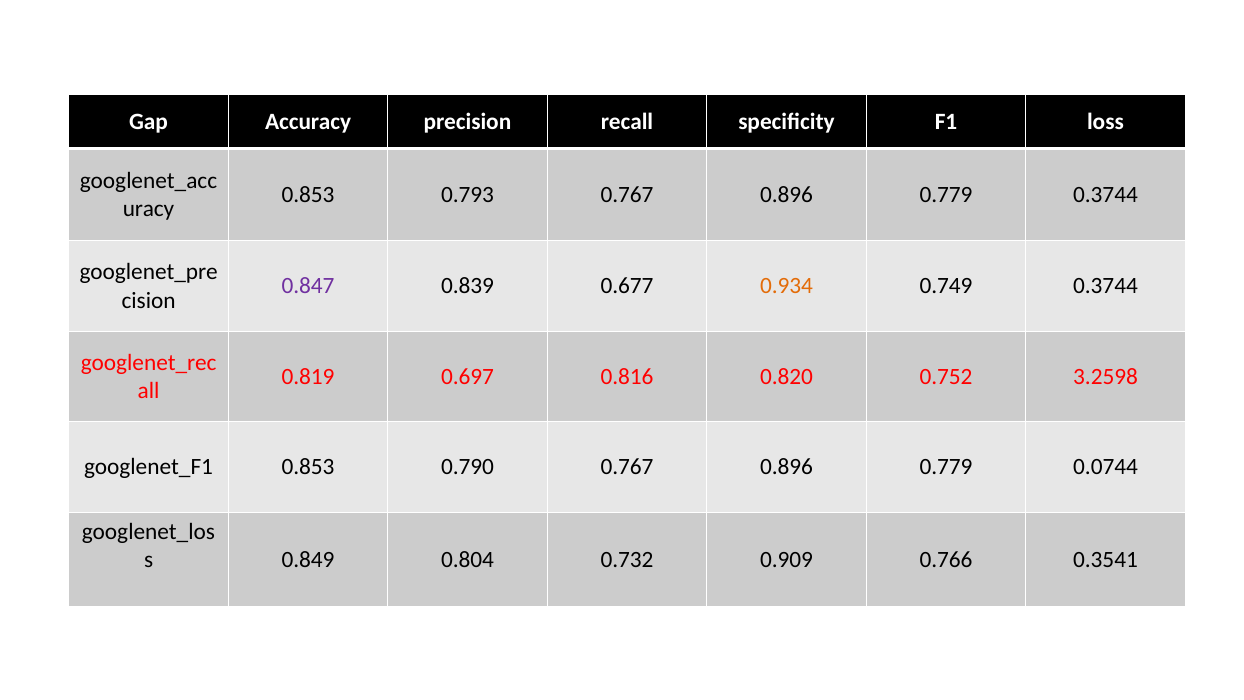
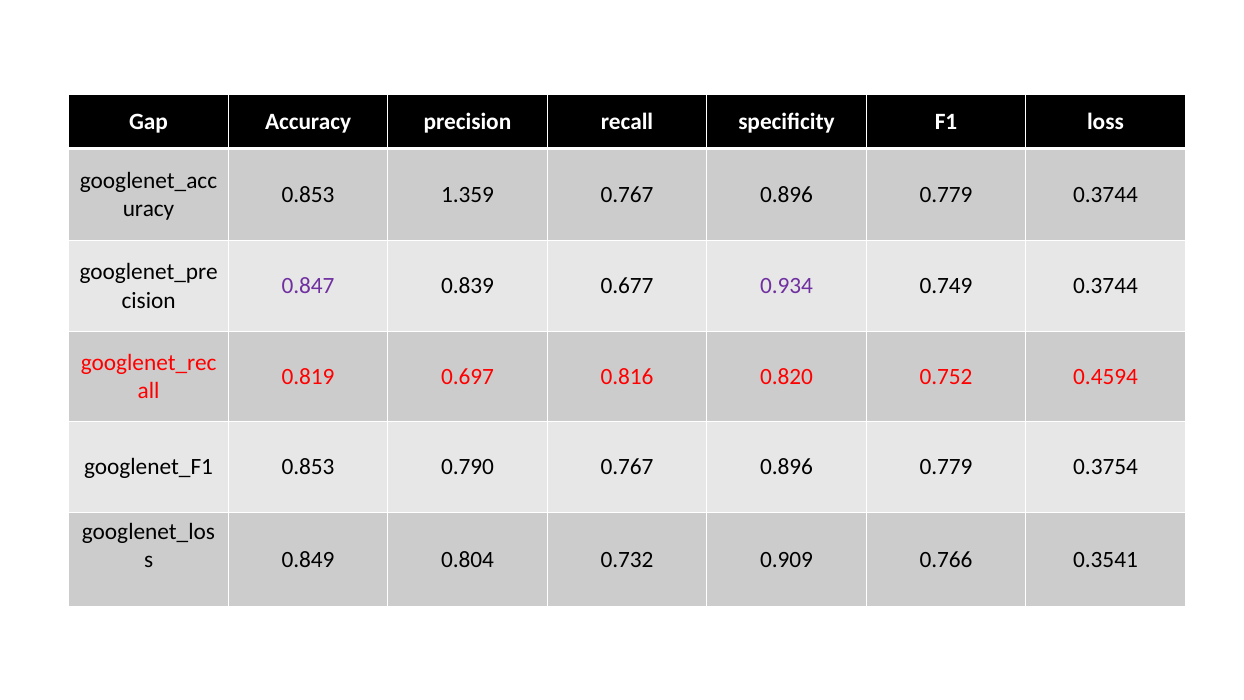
0.793: 0.793 -> 1.359
0.934 colour: orange -> purple
3.2598: 3.2598 -> 0.4594
0.0744: 0.0744 -> 0.3754
